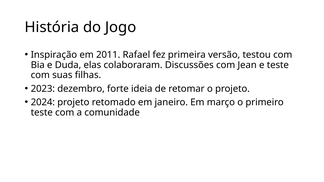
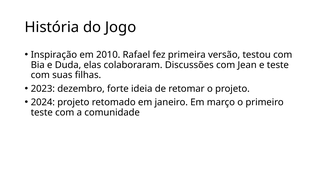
2011: 2011 -> 2010
